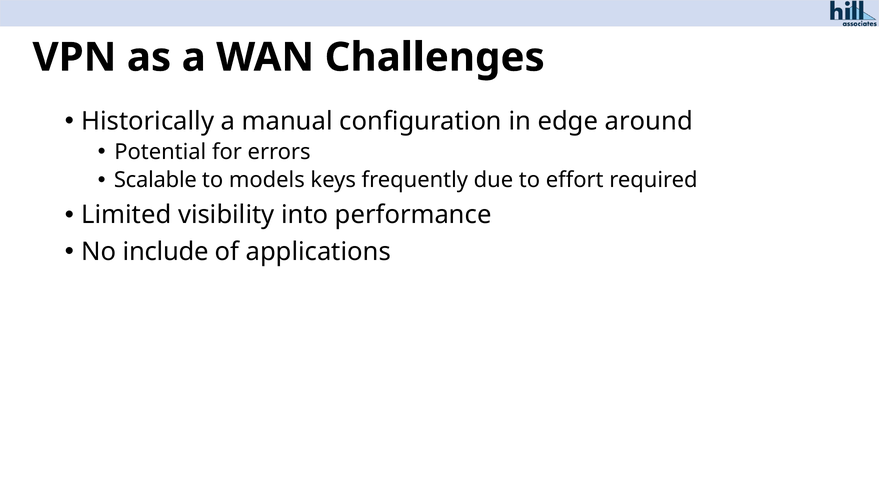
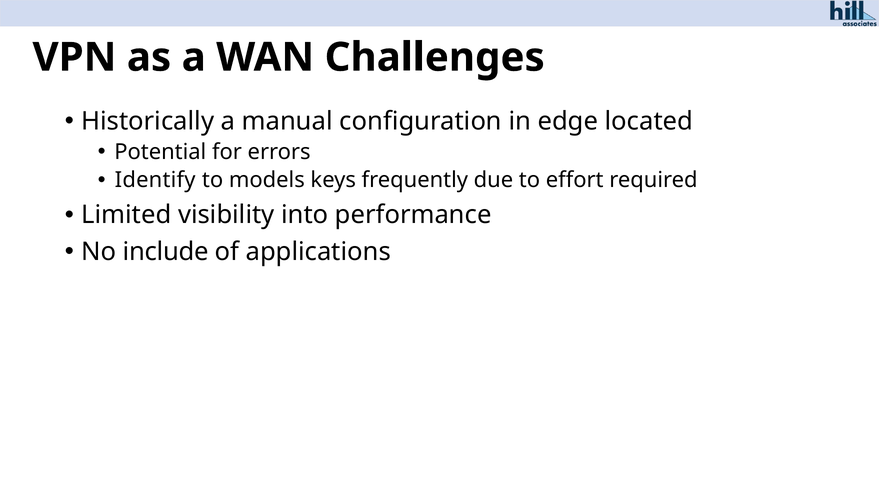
around: around -> located
Scalable: Scalable -> Identify
